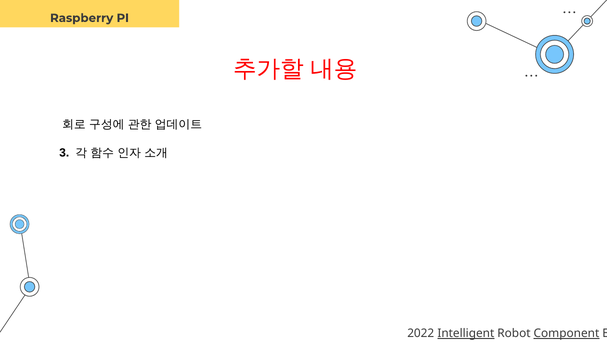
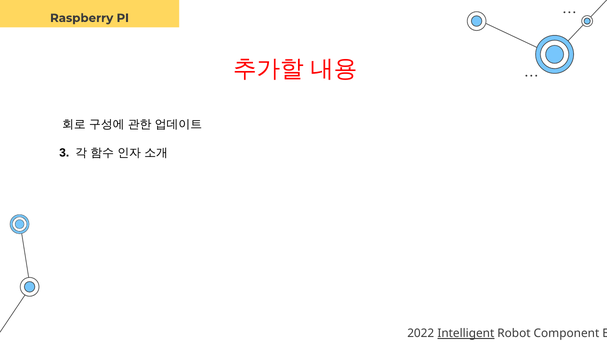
Component underline: present -> none
